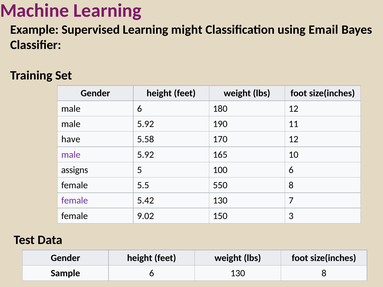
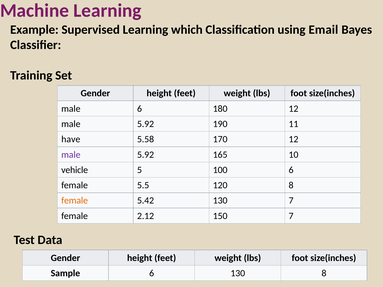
might: might -> which
assigns: assigns -> vehicle
550: 550 -> 120
female at (75, 201) colour: purple -> orange
9.02: 9.02 -> 2.12
150 3: 3 -> 7
